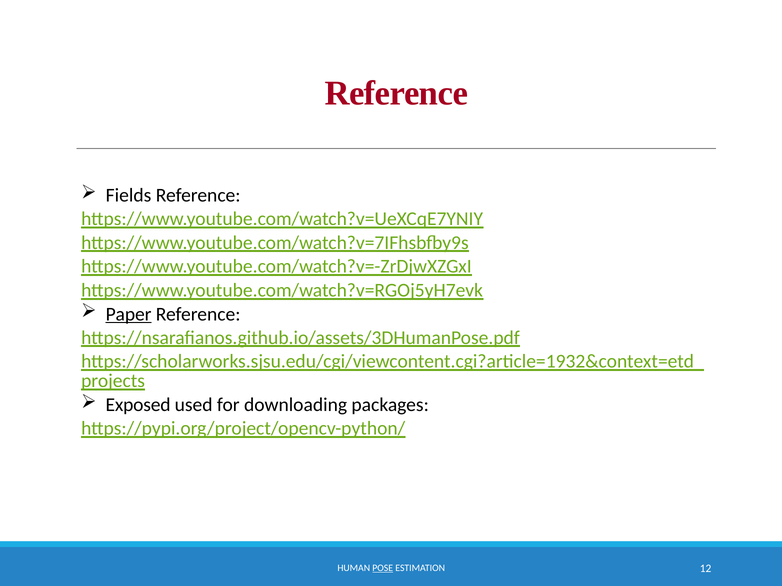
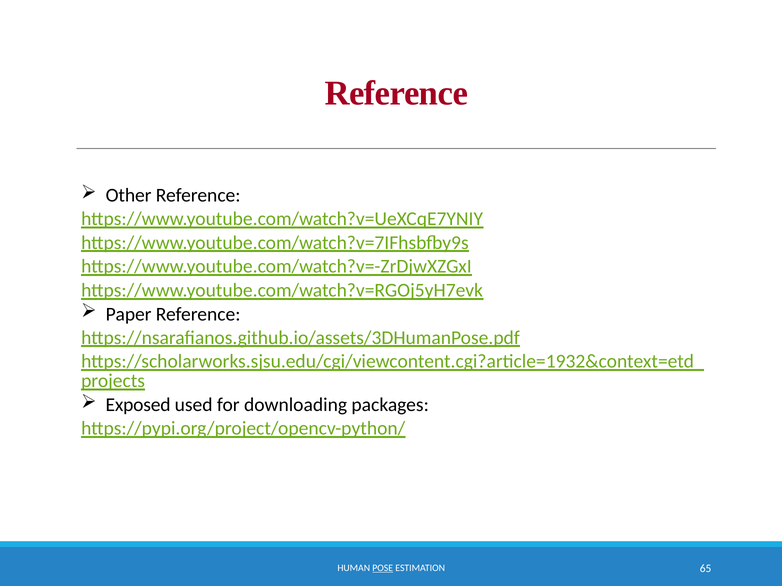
Fields: Fields -> Other
Paper underline: present -> none
12: 12 -> 65
